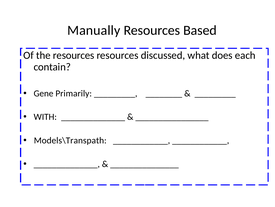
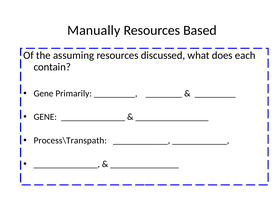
the resources: resources -> assuming
WITH at (45, 116): WITH -> GENE
Models\Transpath: Models\Transpath -> Process\Transpath
